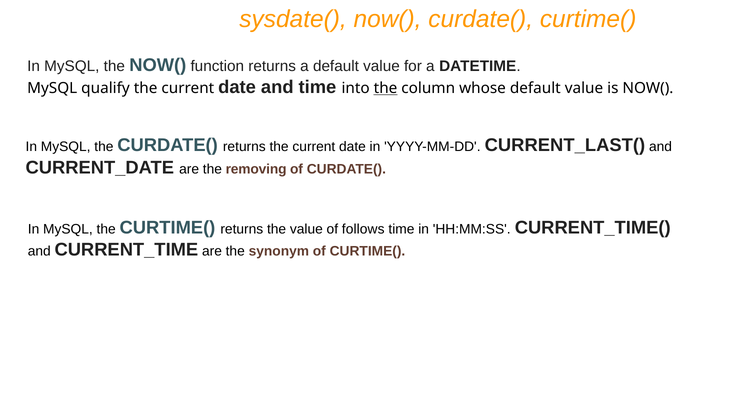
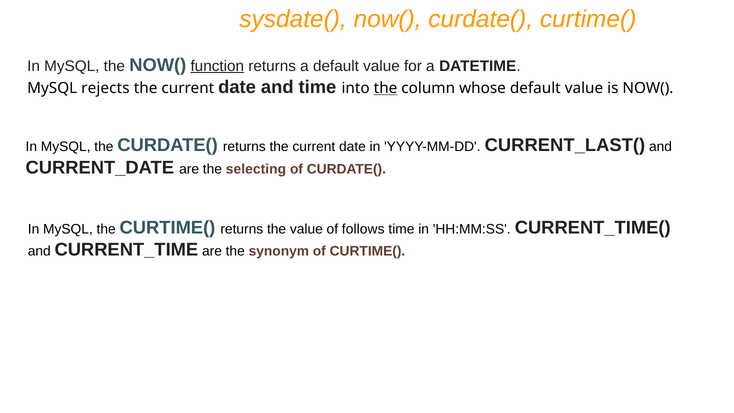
function underline: none -> present
qualify: qualify -> rejects
removing: removing -> selecting
